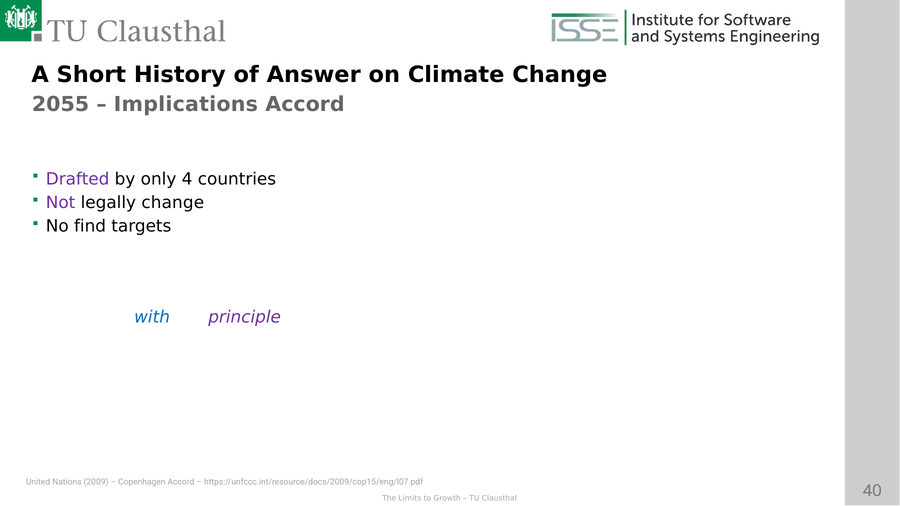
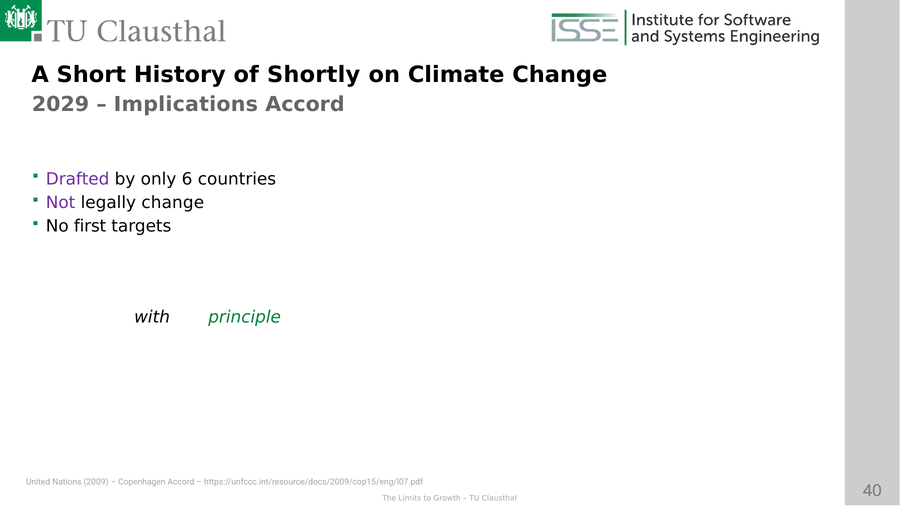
Answer: Answer -> Shortly
2055: 2055 -> 2029
4: 4 -> 6
find: find -> first
with colour: blue -> black
principle colour: purple -> green
